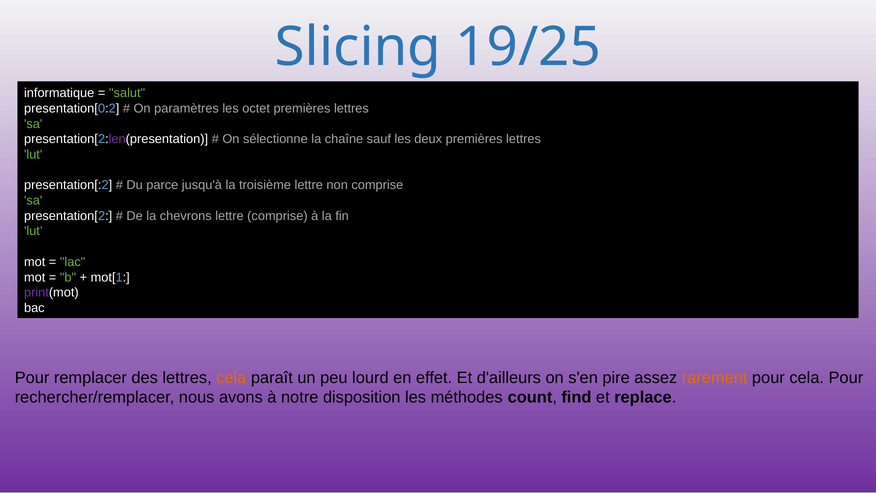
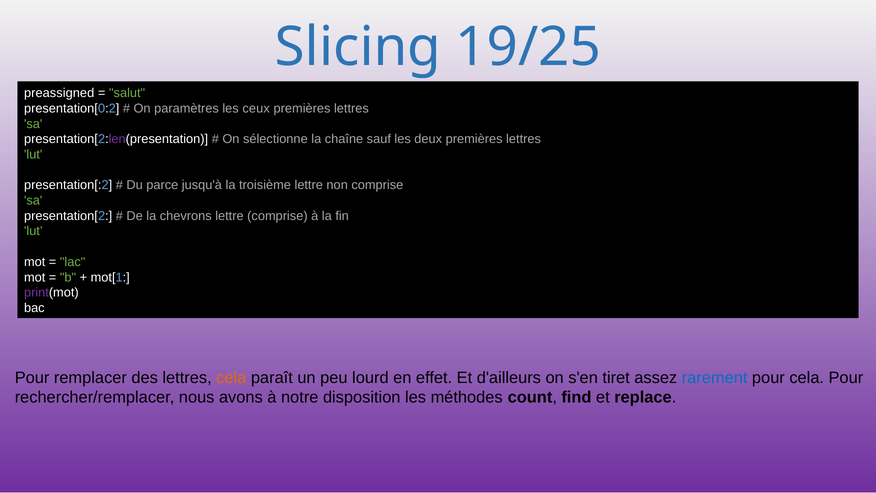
informatique: informatique -> preassigned
octet: octet -> ceux
pire: pire -> tiret
rarement colour: orange -> blue
